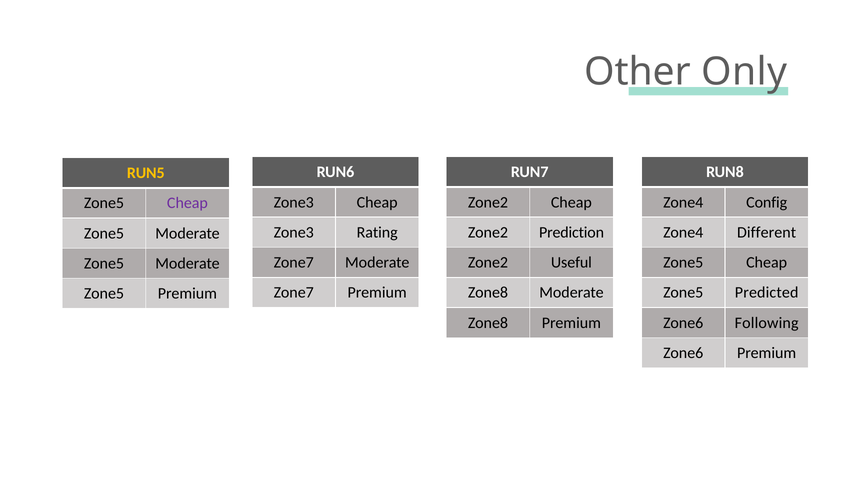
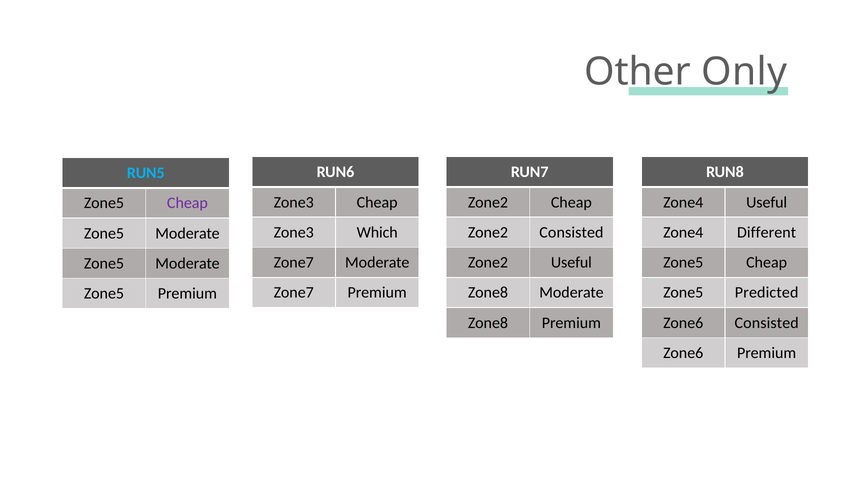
RUN5 colour: yellow -> light blue
Zone4 Config: Config -> Useful
Rating: Rating -> Which
Zone2 Prediction: Prediction -> Consisted
Zone6 Following: Following -> Consisted
